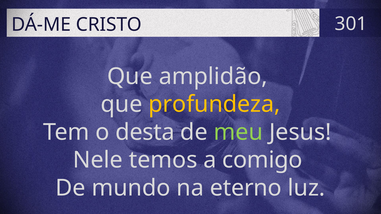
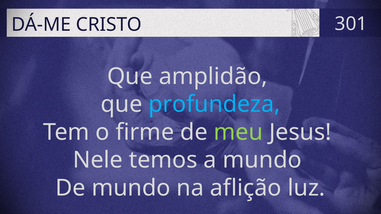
profundeza colour: yellow -> light blue
desta: desta -> firme
a comigo: comigo -> mundo
eterno: eterno -> aflição
